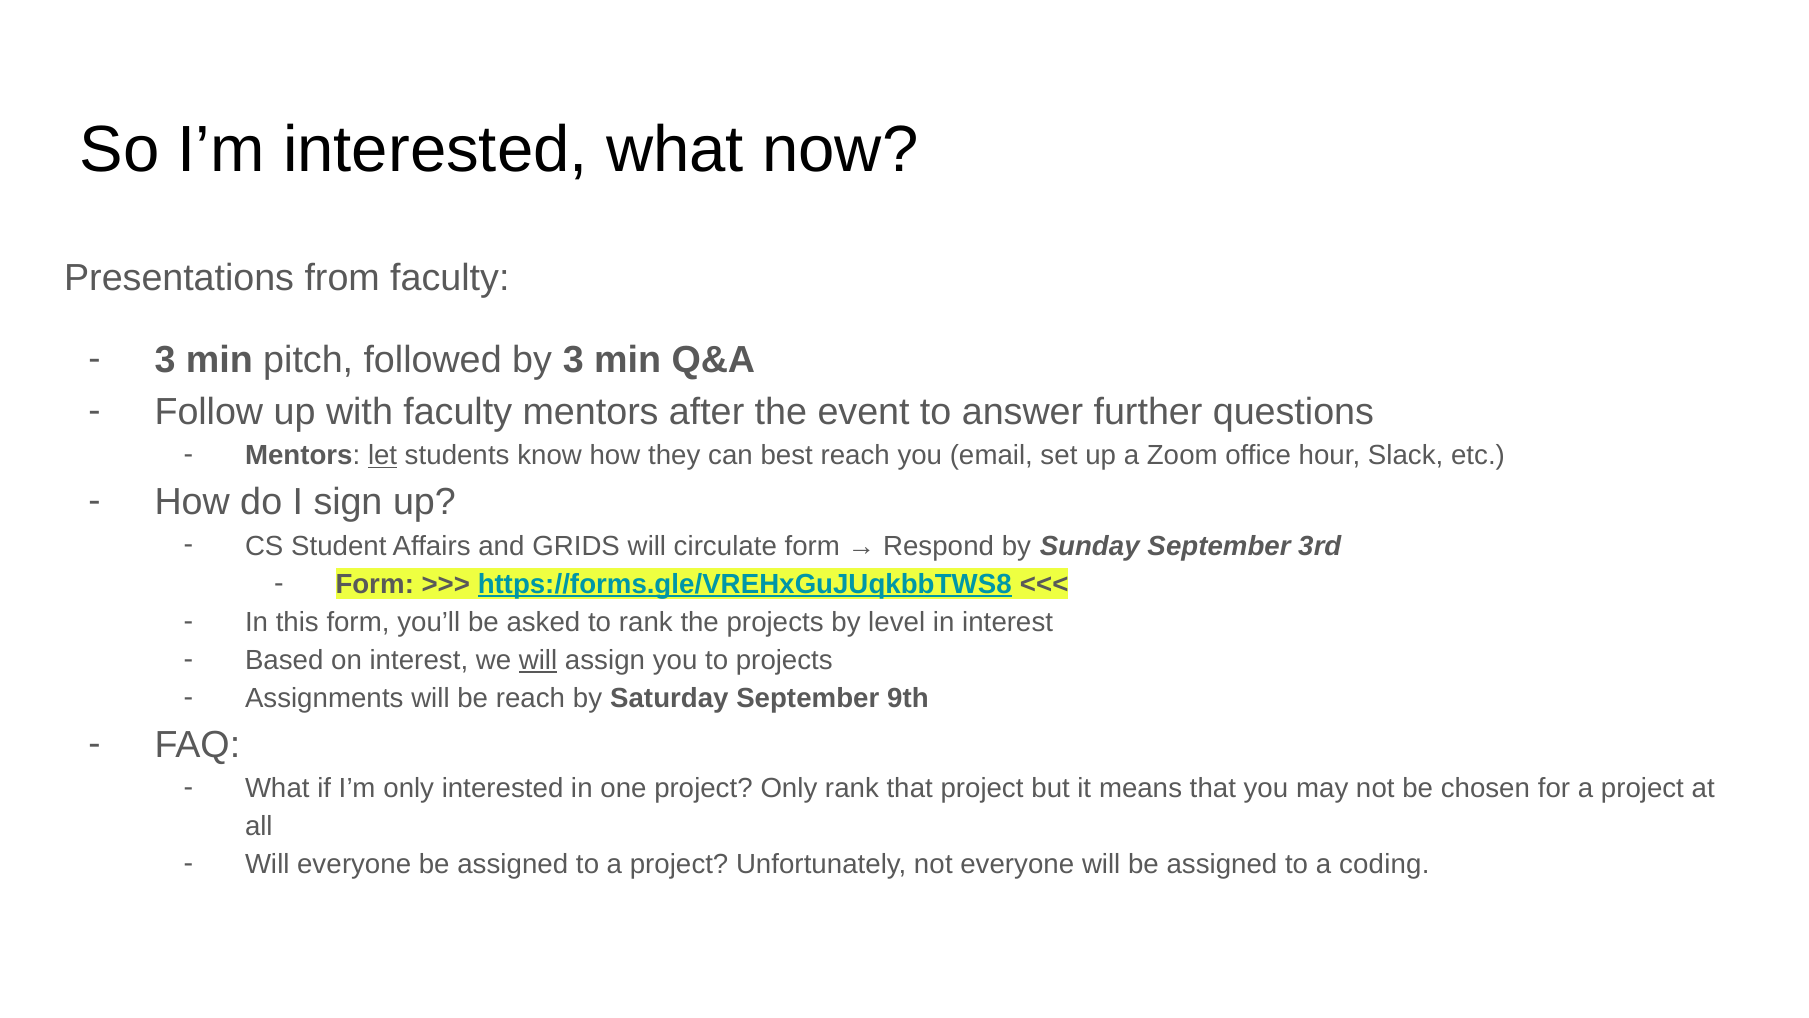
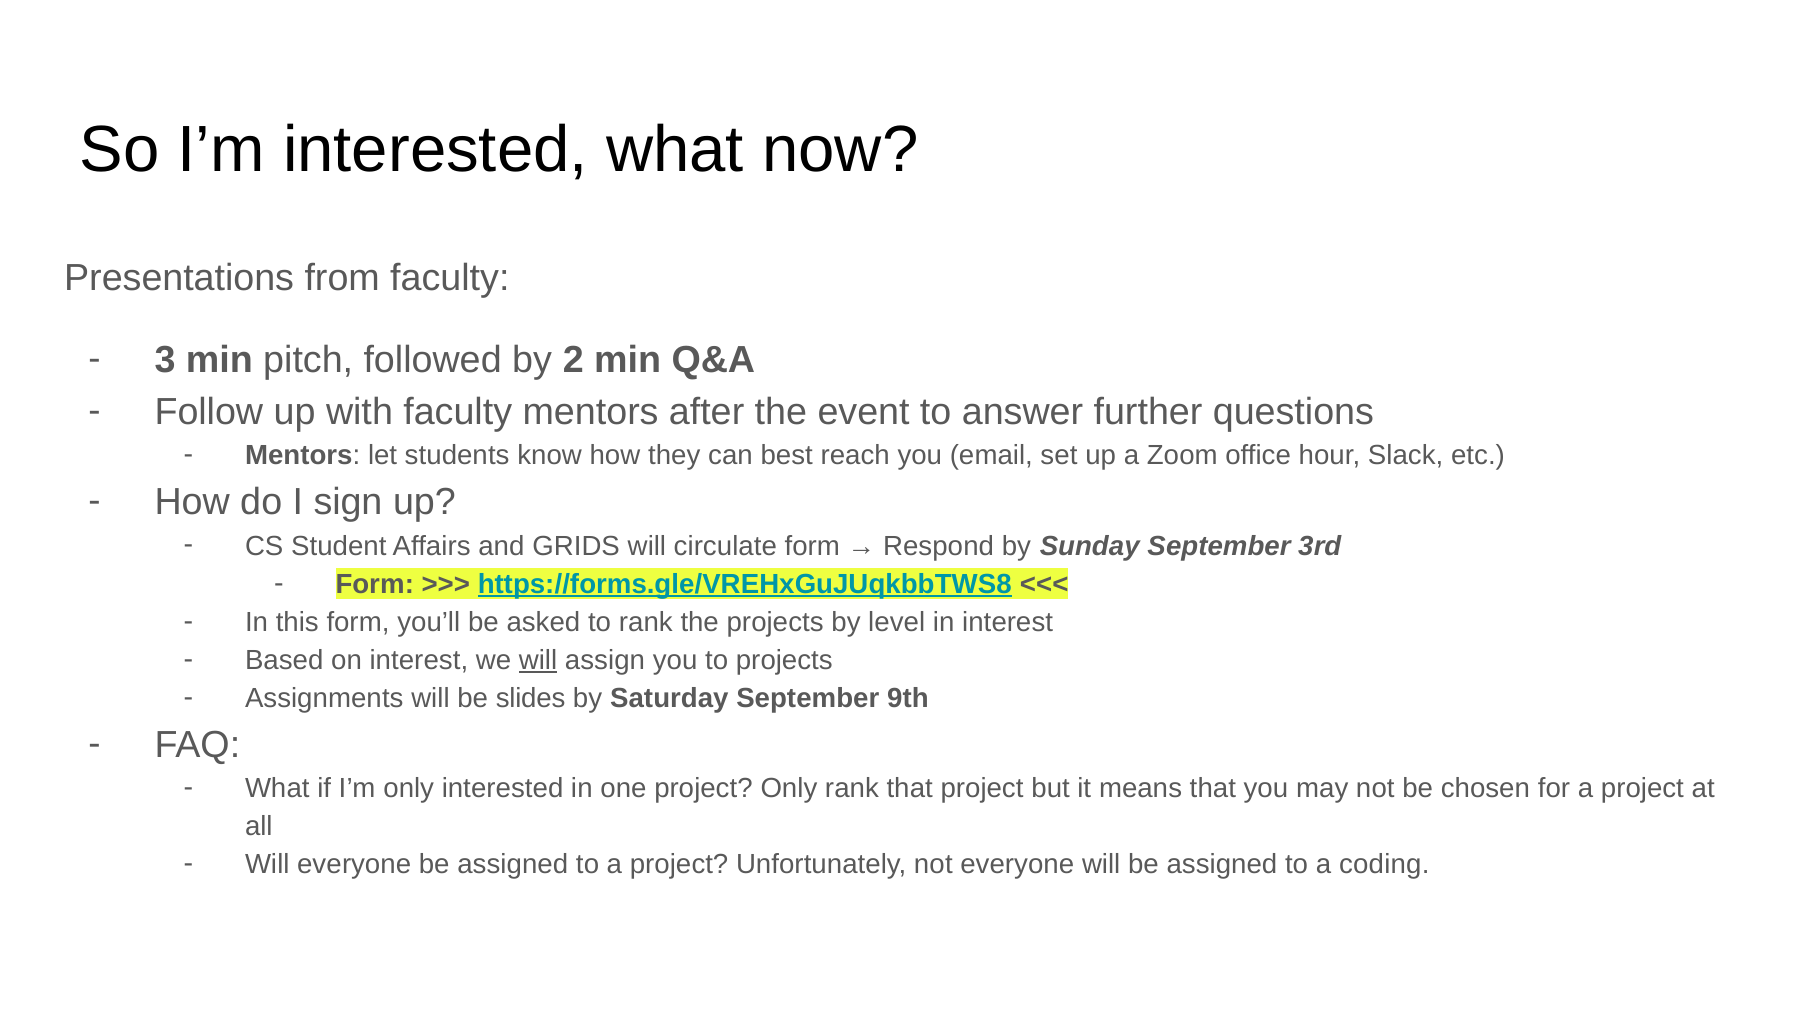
by 3: 3 -> 2
let underline: present -> none
be reach: reach -> slides
